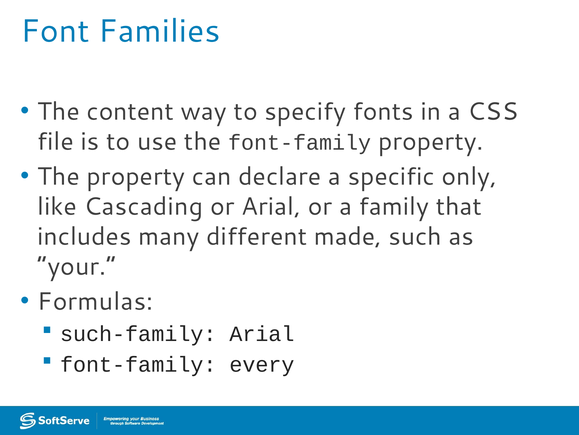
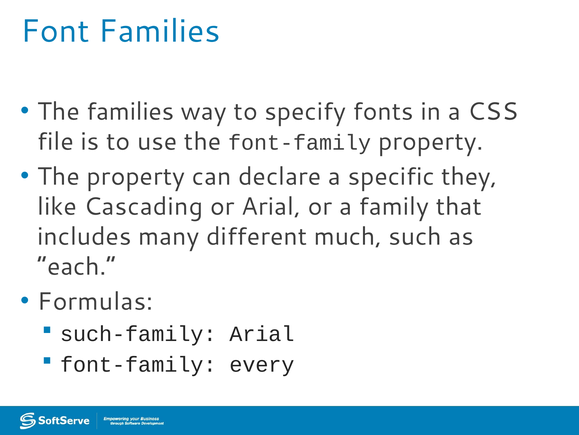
The content: content -> families
only: only -> they
made: made -> much
your: your -> each
